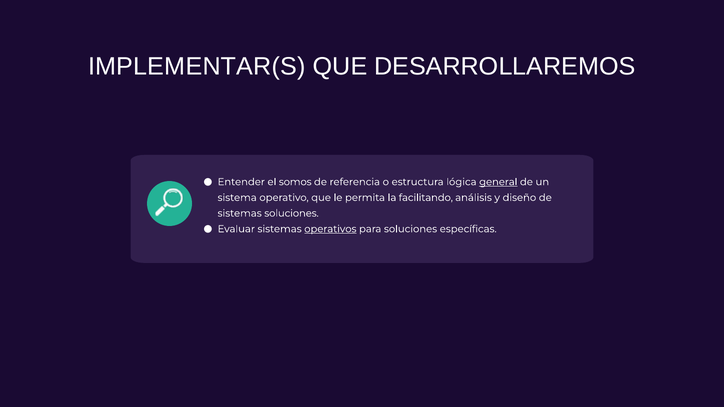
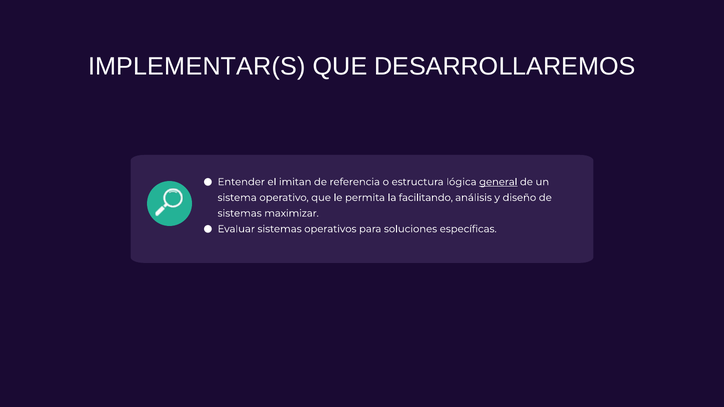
somos: somos -> imitan
sistemas soluciones: soluciones -> maximizar
operativos underline: present -> none
